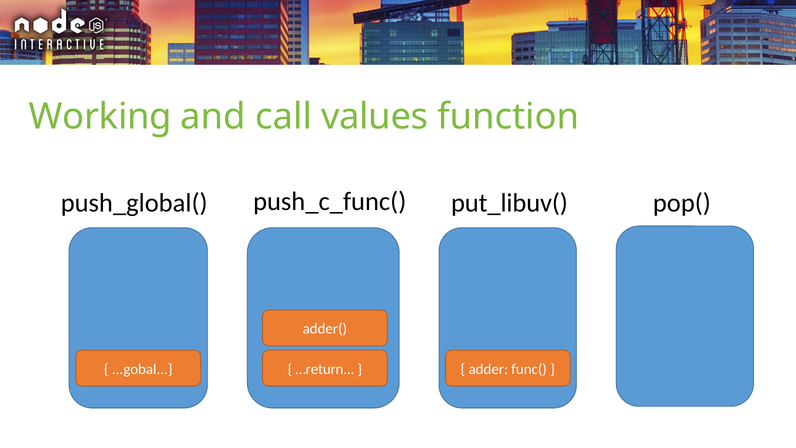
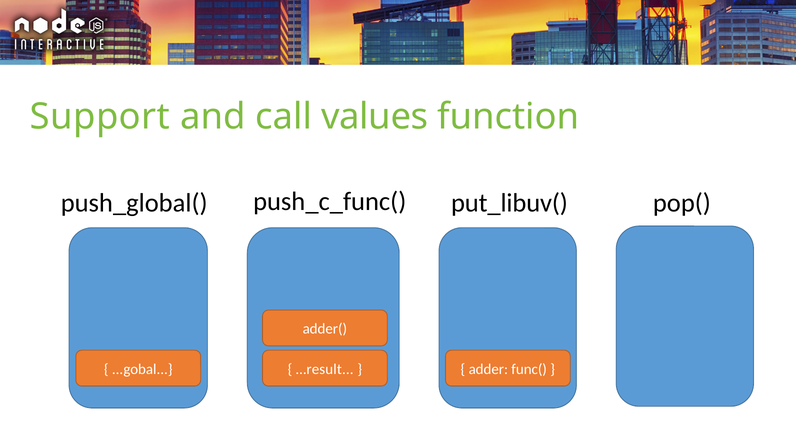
Working: Working -> Support
…return: …return -> …result
